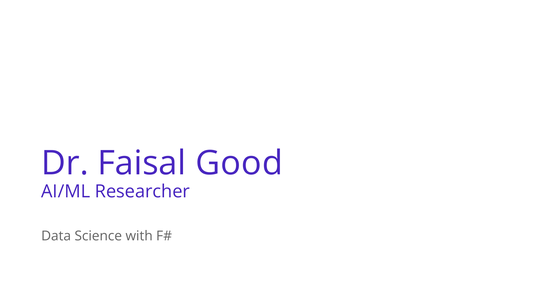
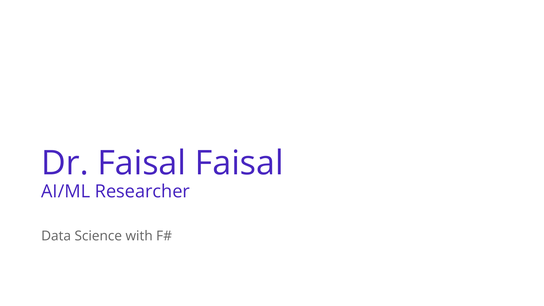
Faisal Good: Good -> Faisal
